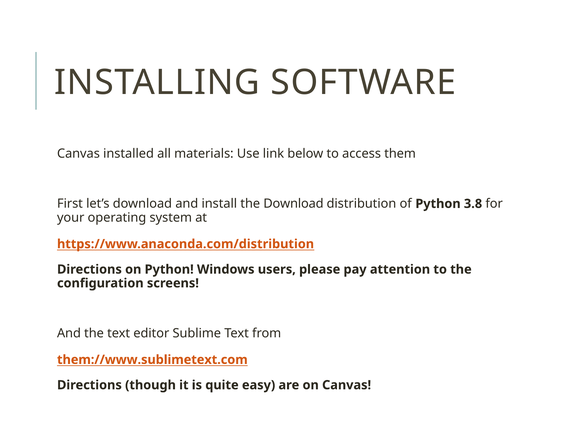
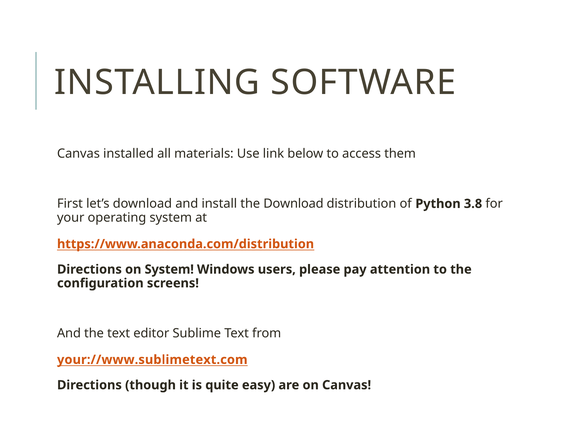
on Python: Python -> System
them://www.sublimetext.com: them://www.sublimetext.com -> your://www.sublimetext.com
